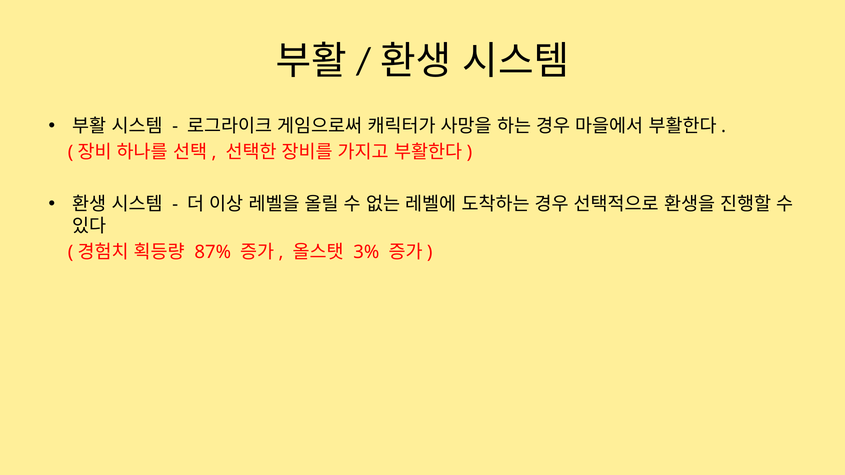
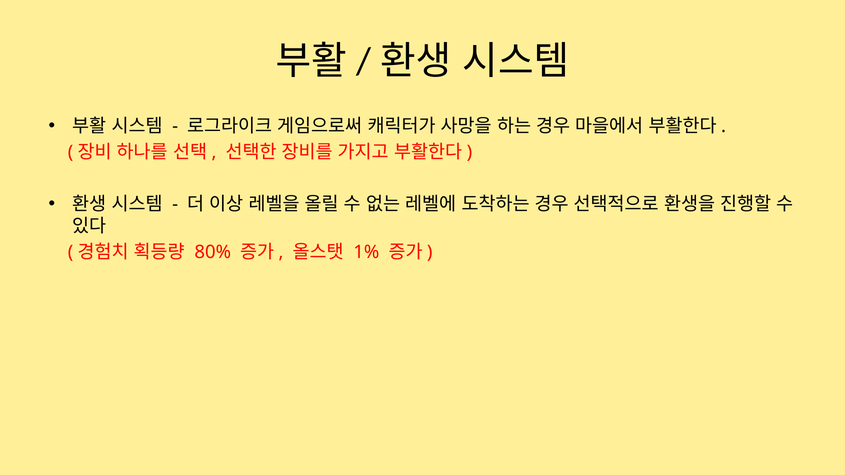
87%: 87% -> 80%
3%: 3% -> 1%
